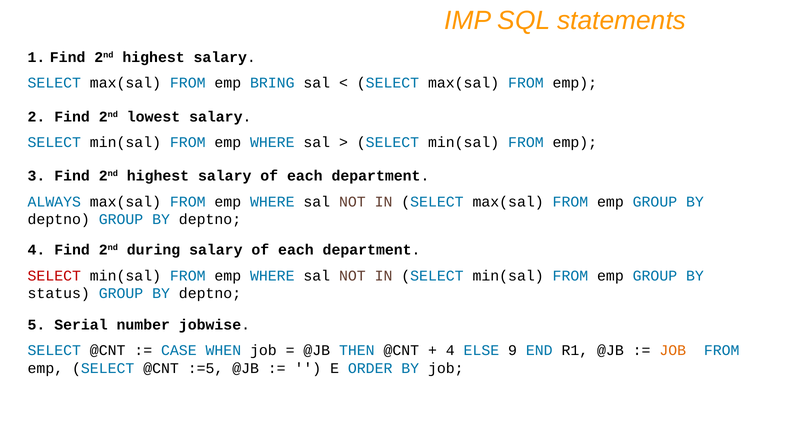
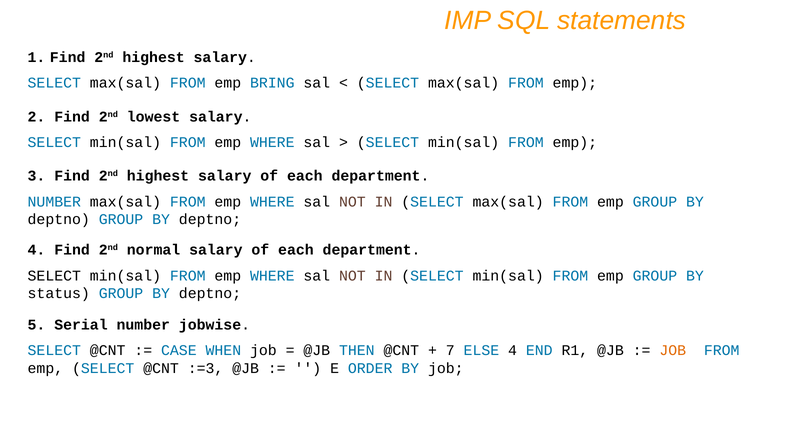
ALWAYS at (54, 202): ALWAYS -> NUMBER
during: during -> normal
SELECT at (54, 276) colour: red -> black
4 at (450, 350): 4 -> 7
ELSE 9: 9 -> 4
:=5: :=5 -> :=3
